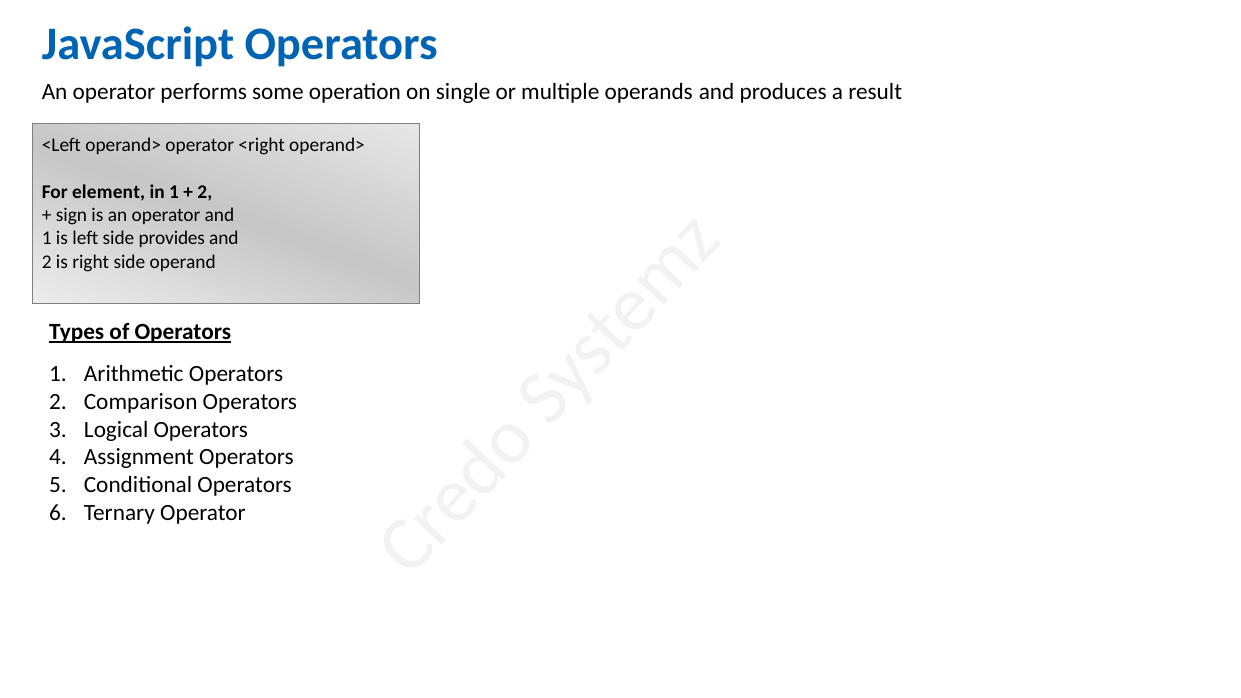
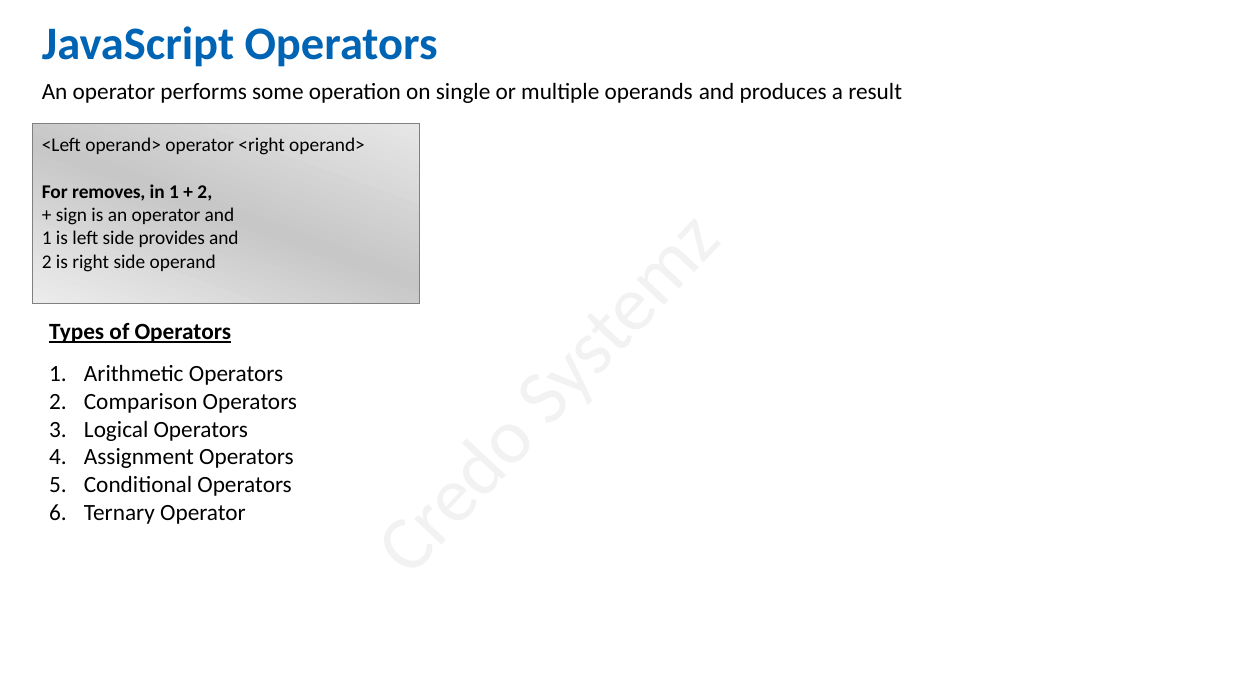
element: element -> removes
